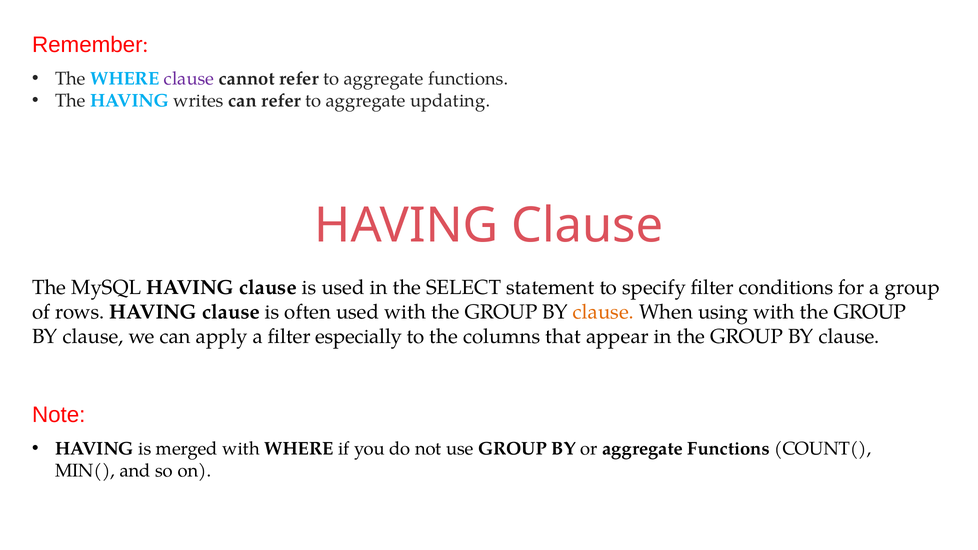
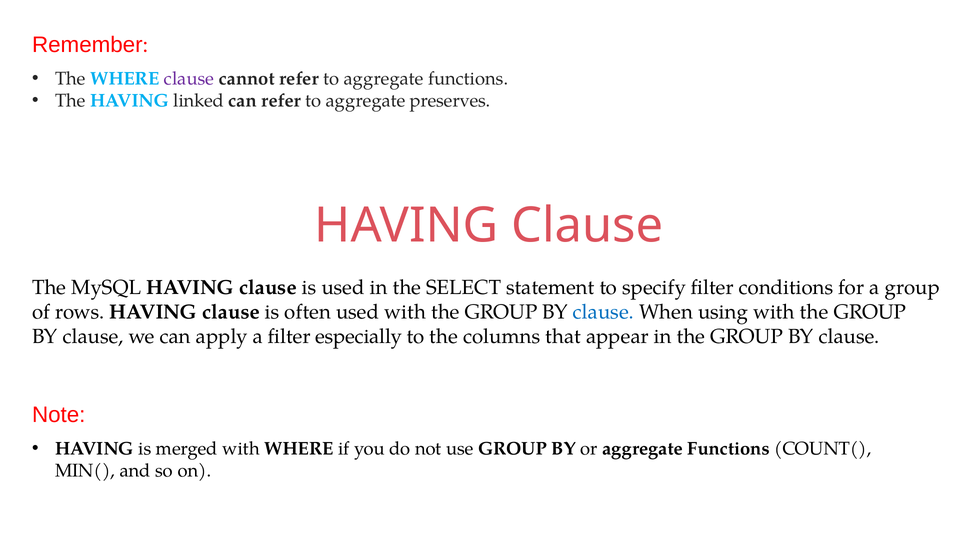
writes: writes -> linked
updating: updating -> preserves
clause at (603, 312) colour: orange -> blue
